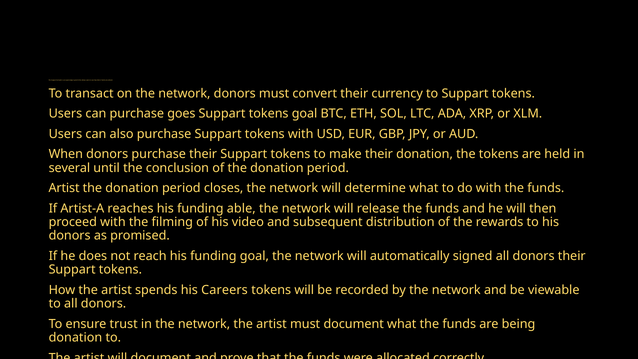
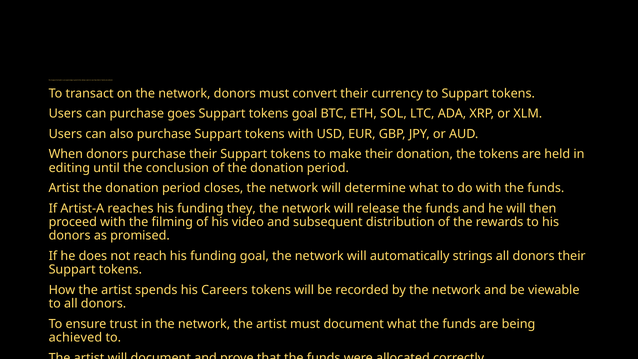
several: several -> editing
able: able -> they
signed: signed -> strings
donation at (75, 337): donation -> achieved
